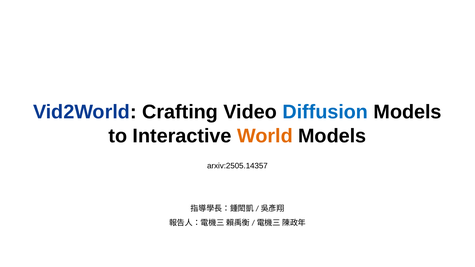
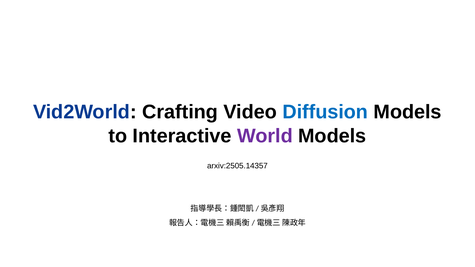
World colour: orange -> purple
